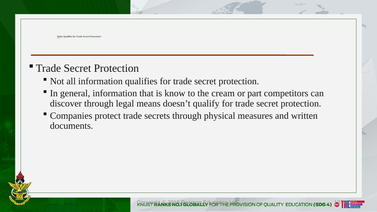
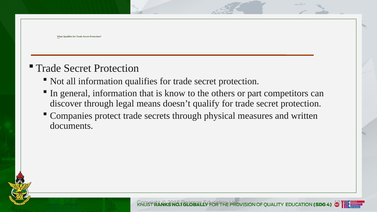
cream: cream -> others
